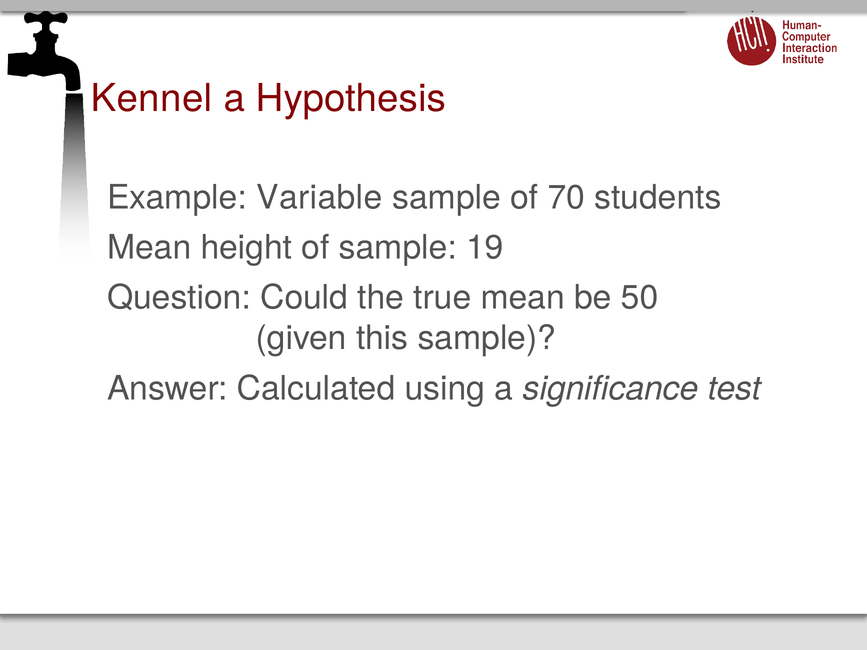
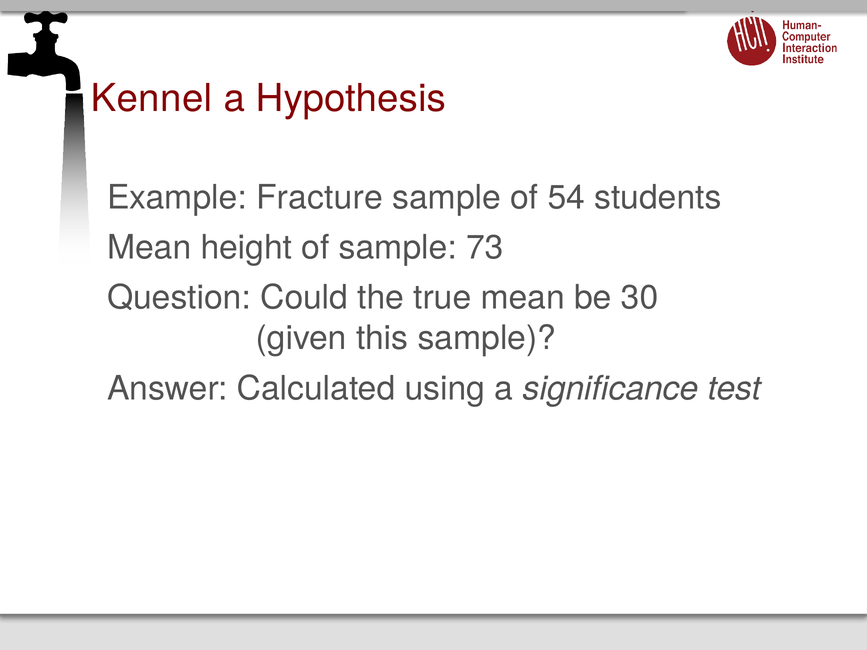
Variable: Variable -> Fracture
70: 70 -> 54
19: 19 -> 73
50: 50 -> 30
